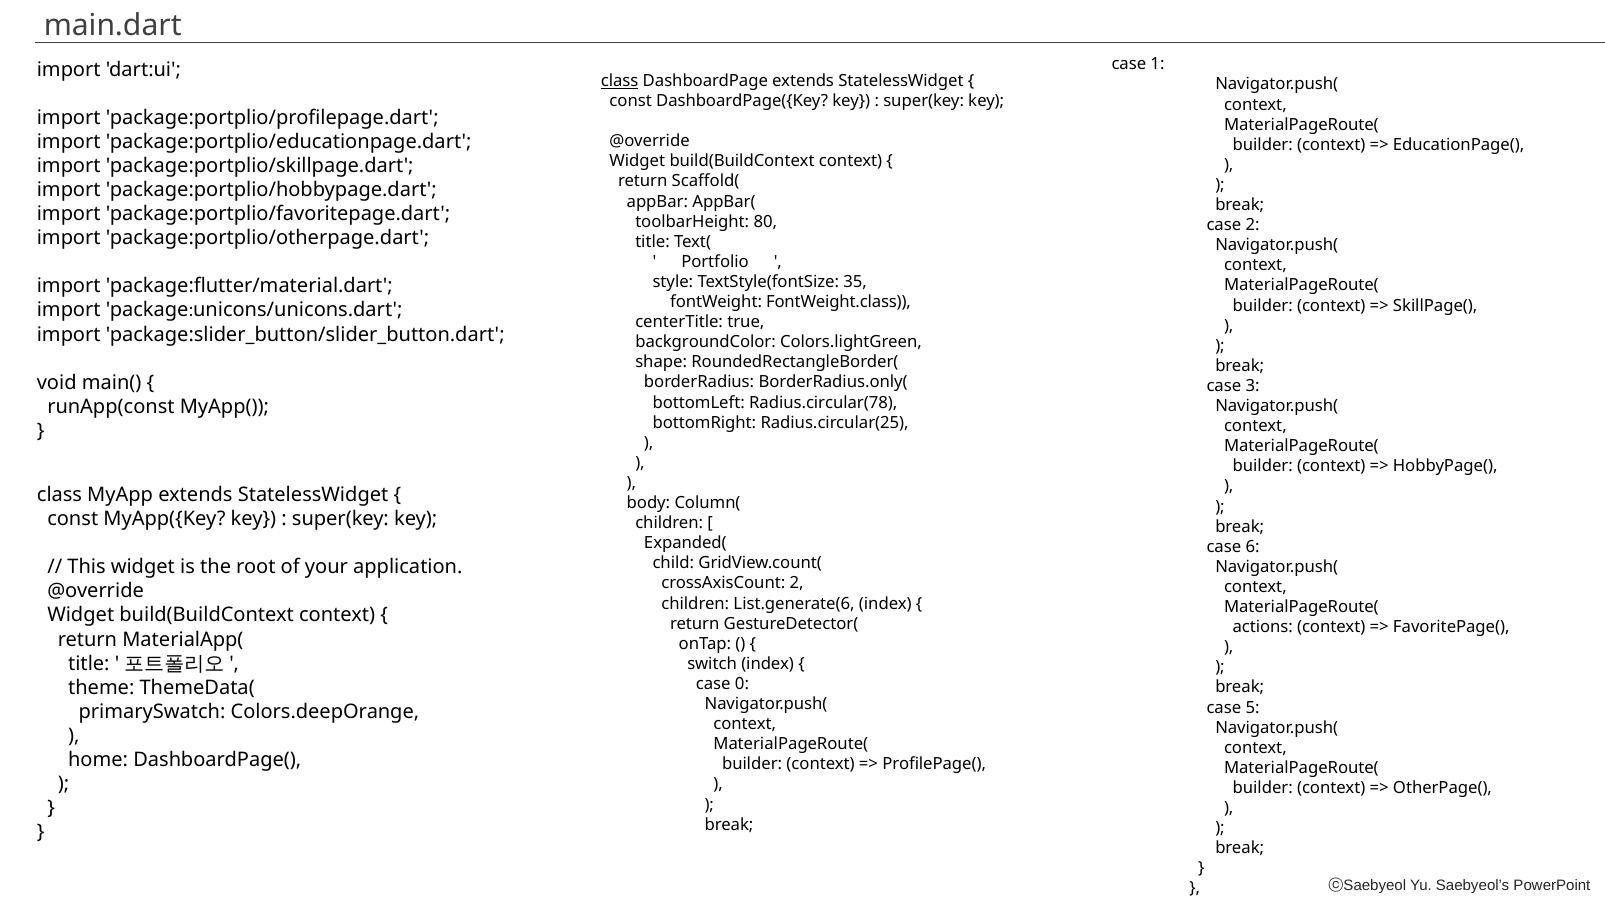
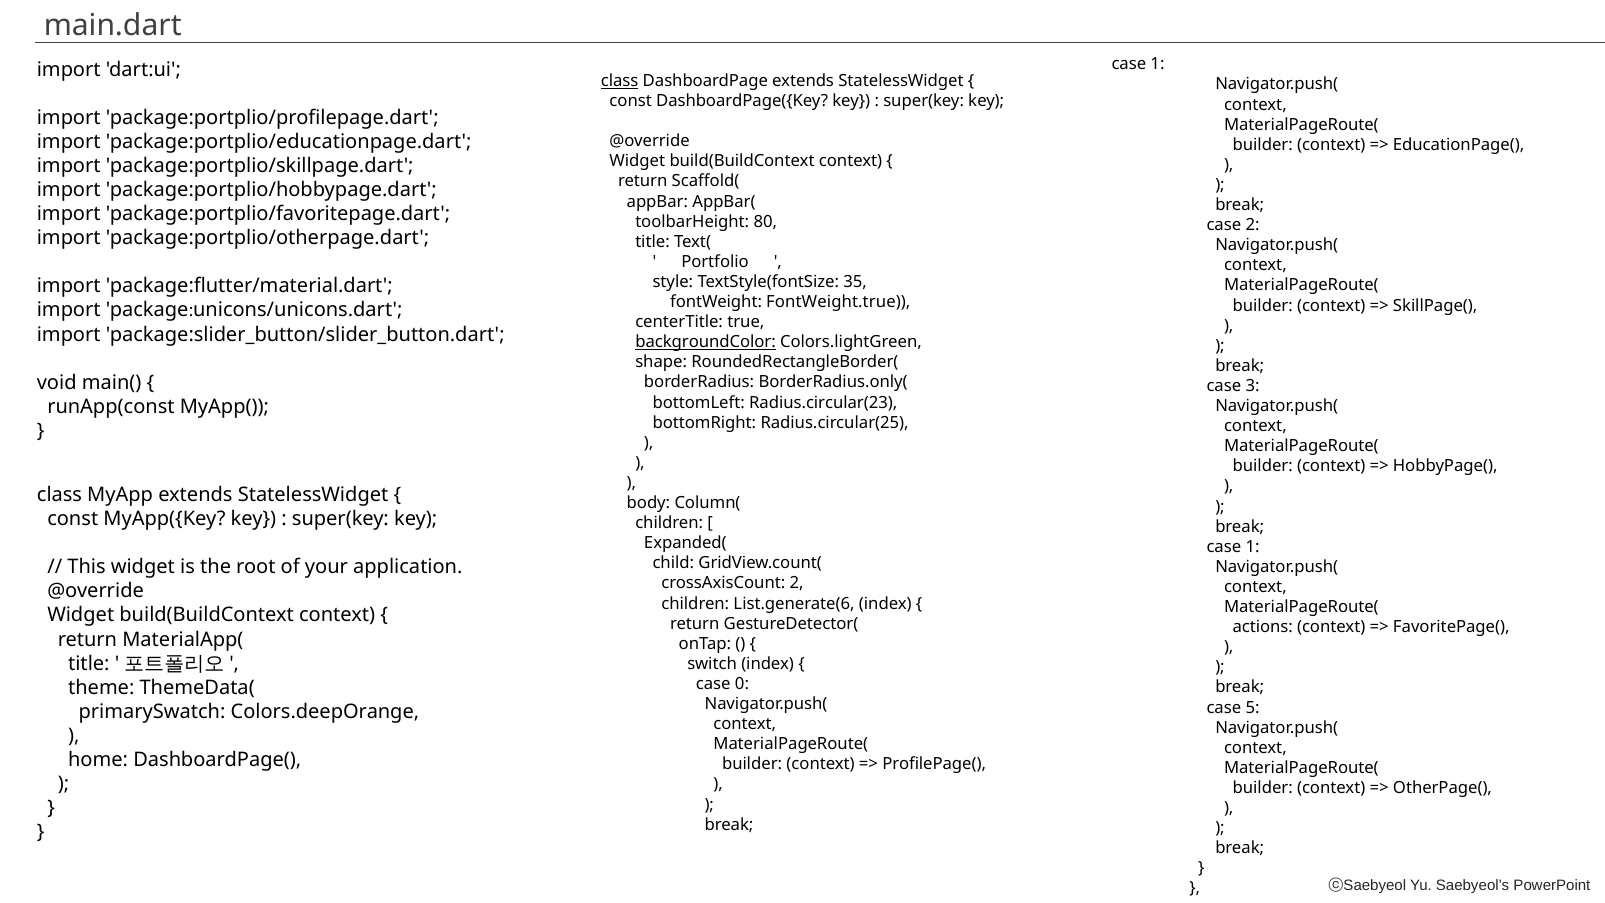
FontWeight.class: FontWeight.class -> FontWeight.true
backgroundColor underline: none -> present
Radius.circular(78: Radius.circular(78 -> Radius.circular(23
6 at (1253, 547): 6 -> 1
